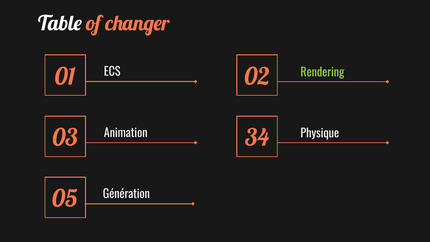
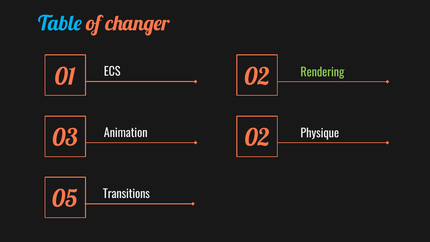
Table colour: white -> light blue
Animation 34: 34 -> 02
Génération: Génération -> Transitions
